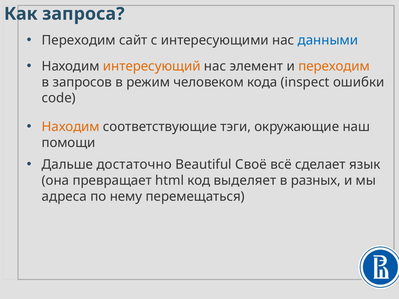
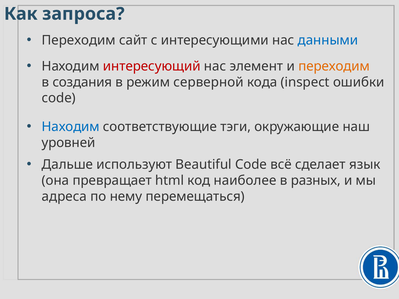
интересующий colour: orange -> red
запросов: запросов -> создания
человеком: человеком -> серверной
Находим at (71, 127) colour: orange -> blue
помощи: помощи -> уровней
достаточно: достаточно -> используют
Beautiful Своё: Своё -> Code
выделяет: выделяет -> наиболее
